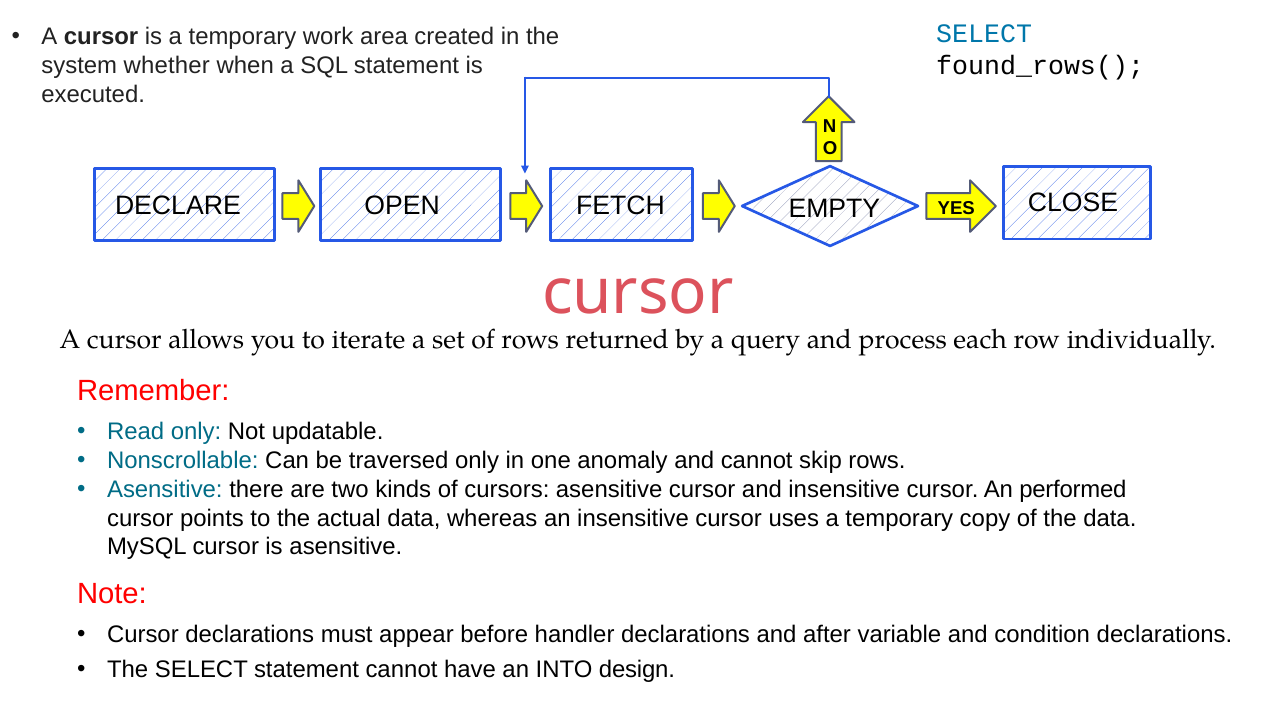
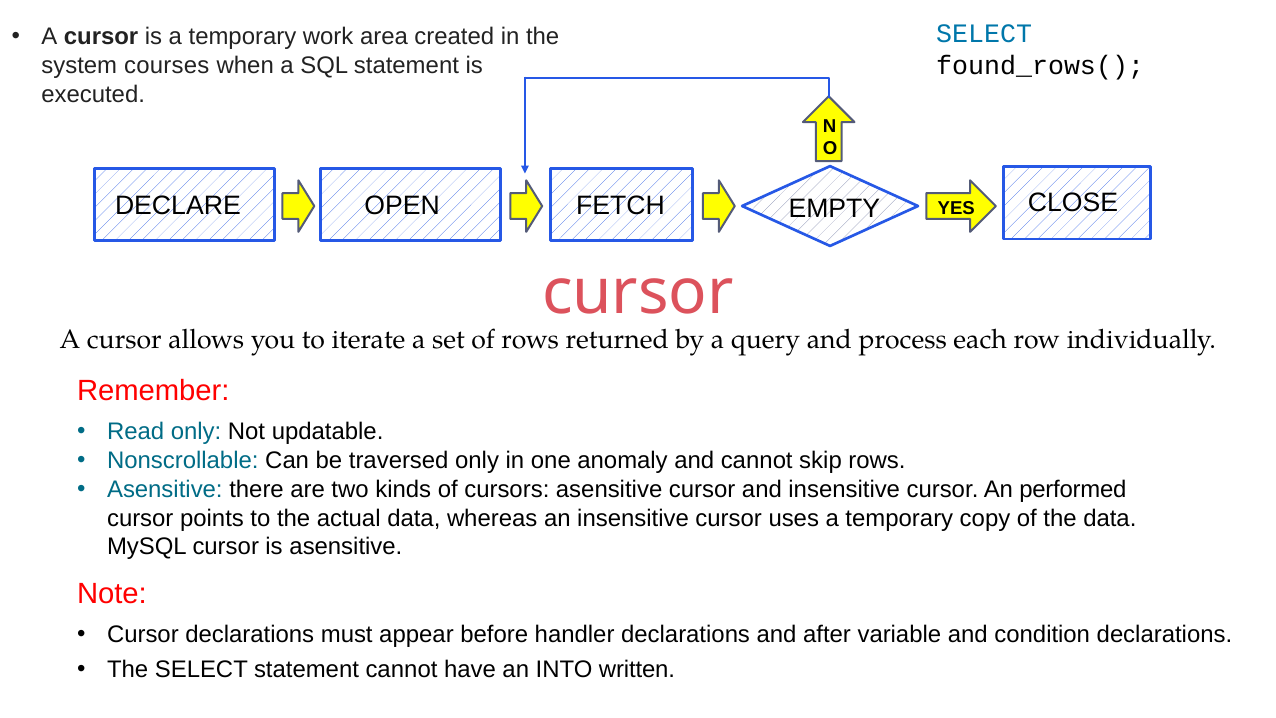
whether: whether -> courses
design: design -> written
